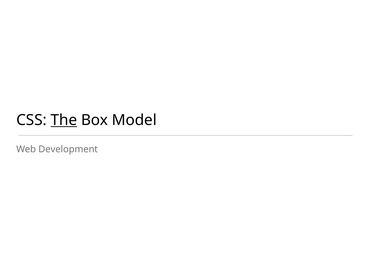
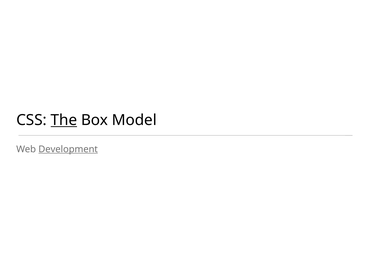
Development underline: none -> present
